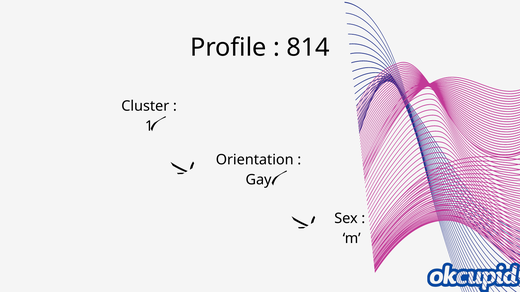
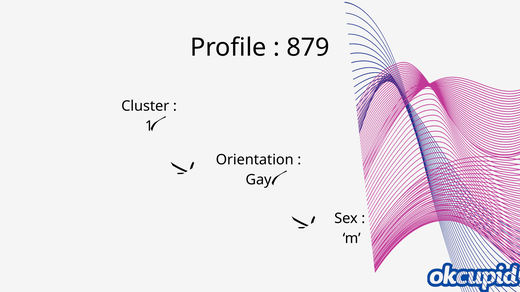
814: 814 -> 879
